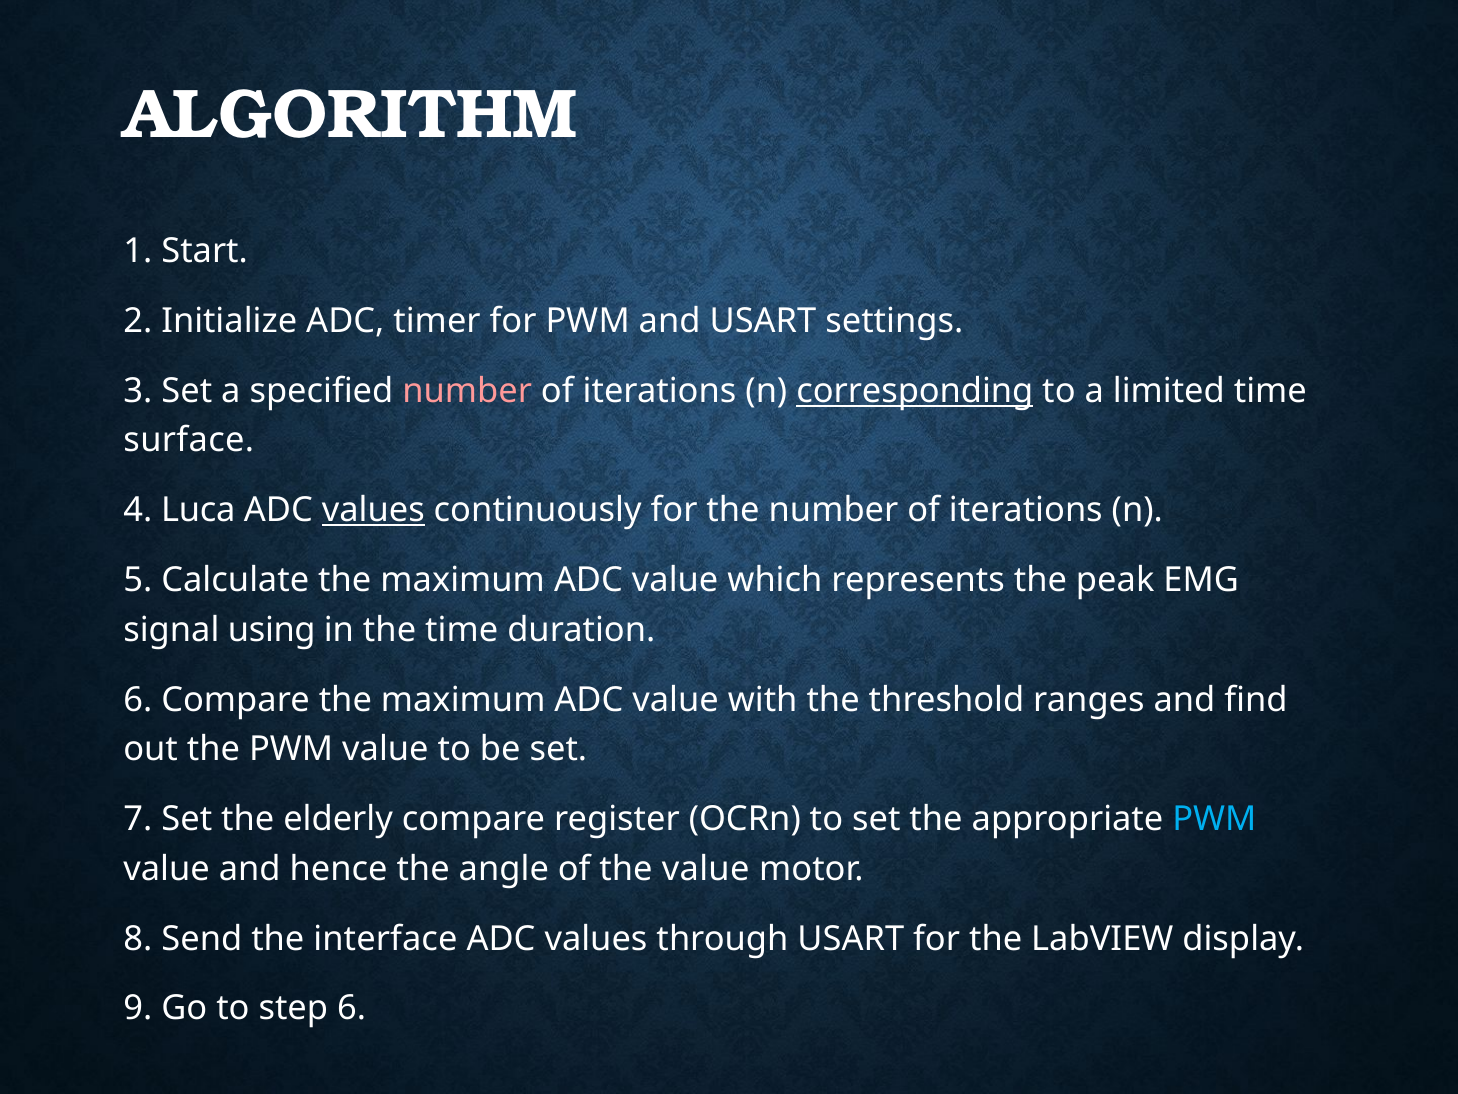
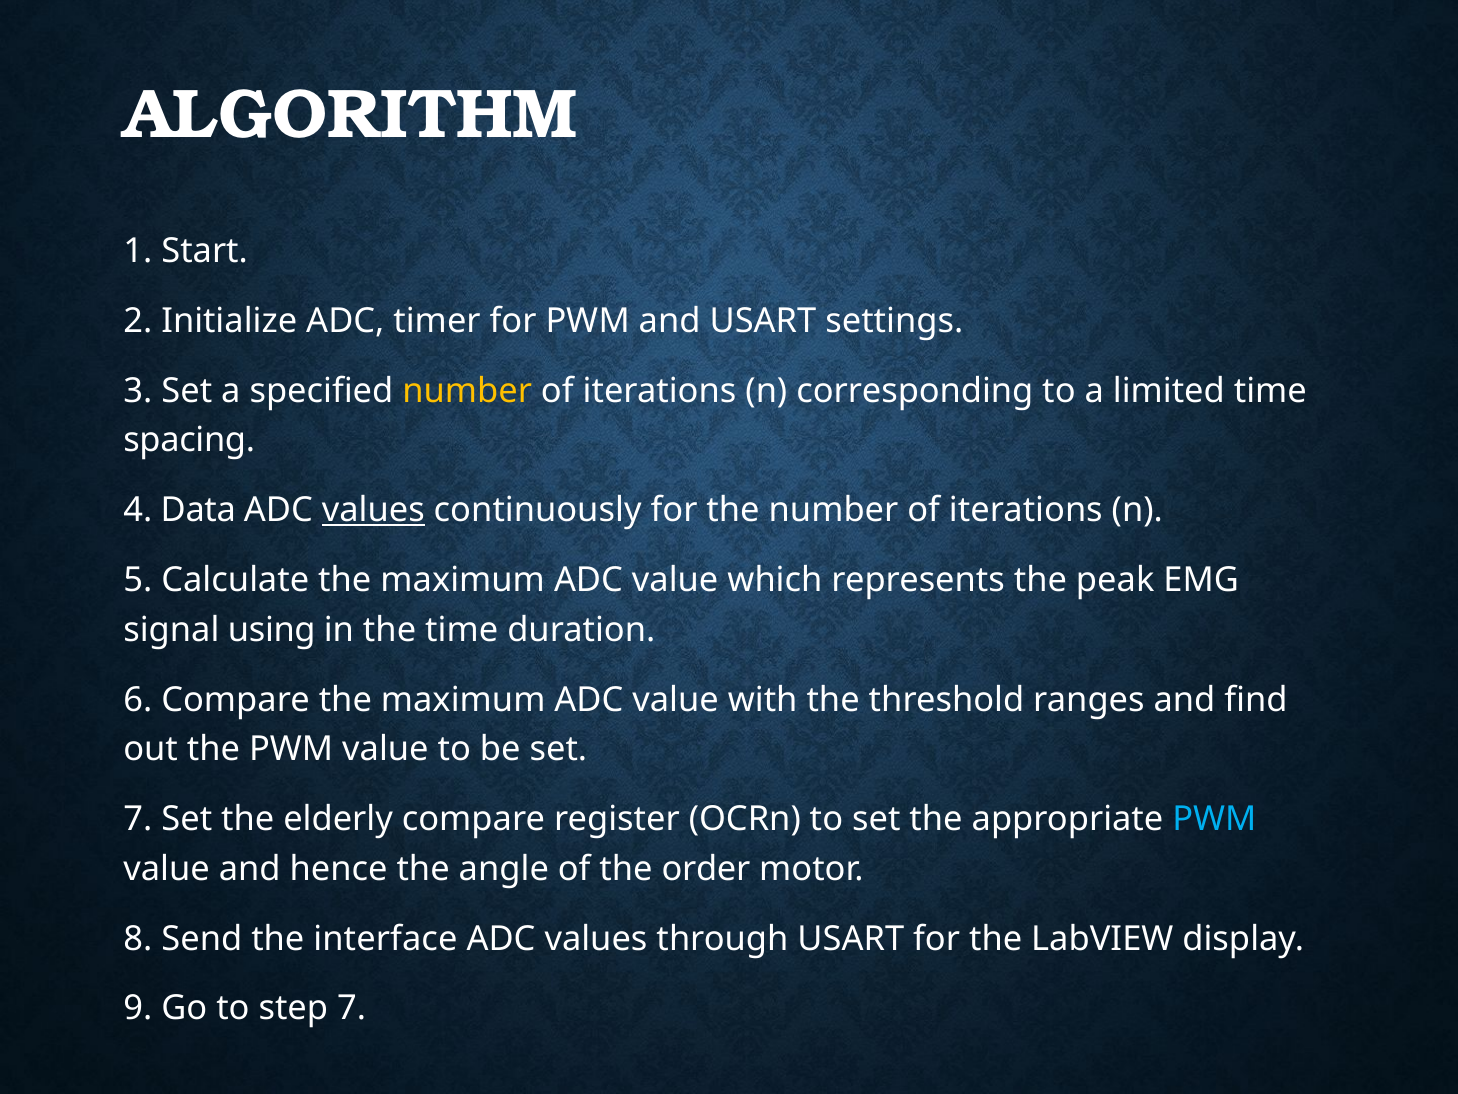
number at (467, 391) colour: pink -> yellow
corresponding underline: present -> none
surface: surface -> spacing
Luca: Luca -> Data
the value: value -> order
step 6: 6 -> 7
